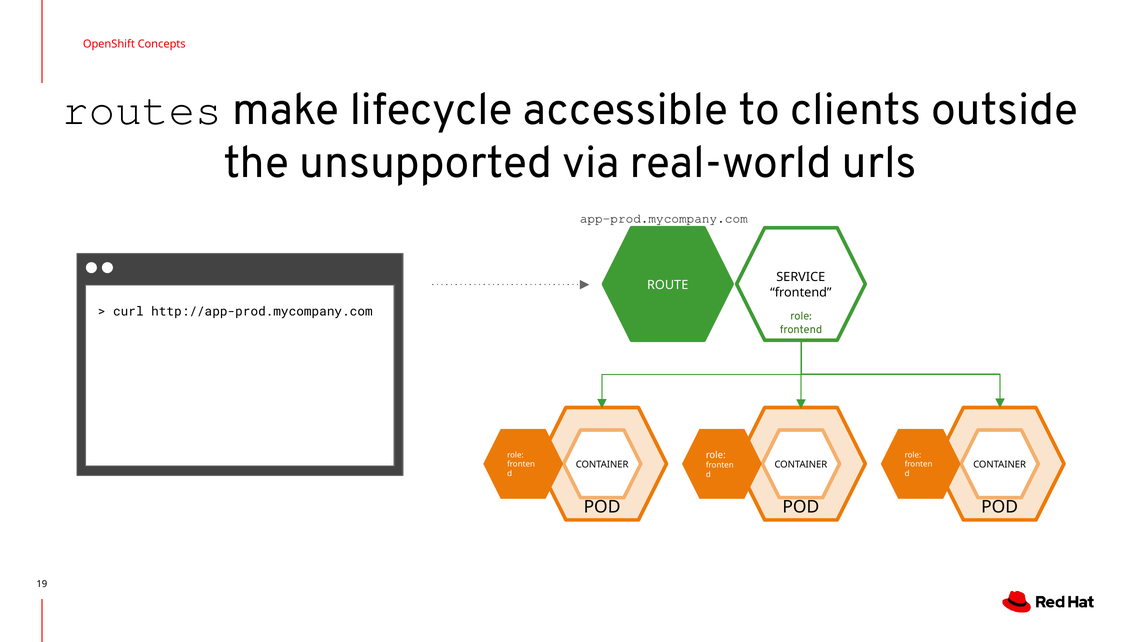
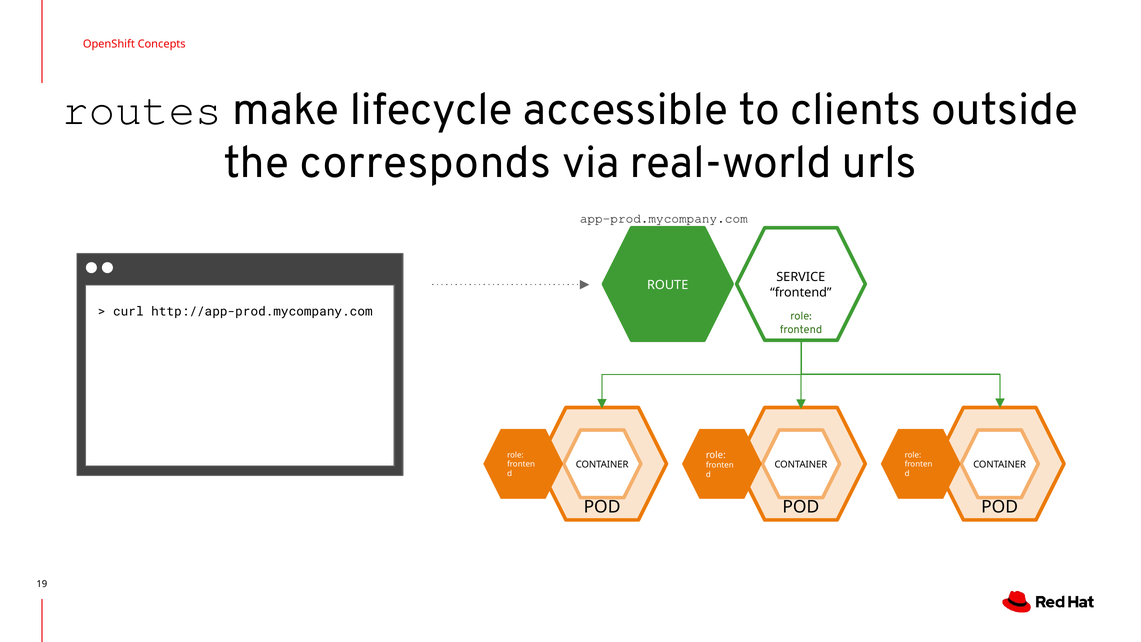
unsupported: unsupported -> corresponds
